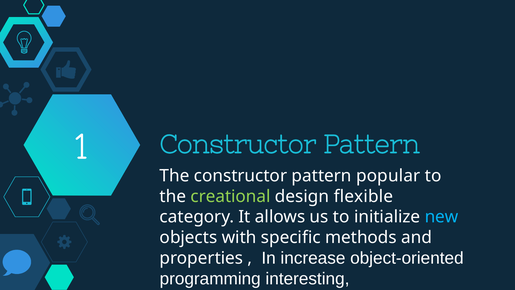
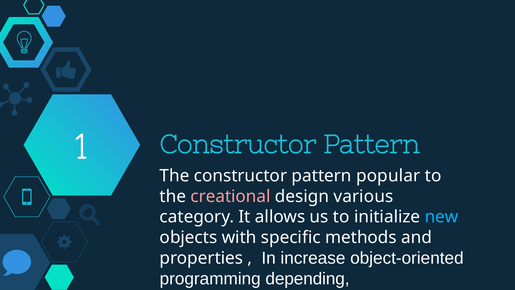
creational colour: light green -> pink
flexible: flexible -> various
interesting: interesting -> depending
